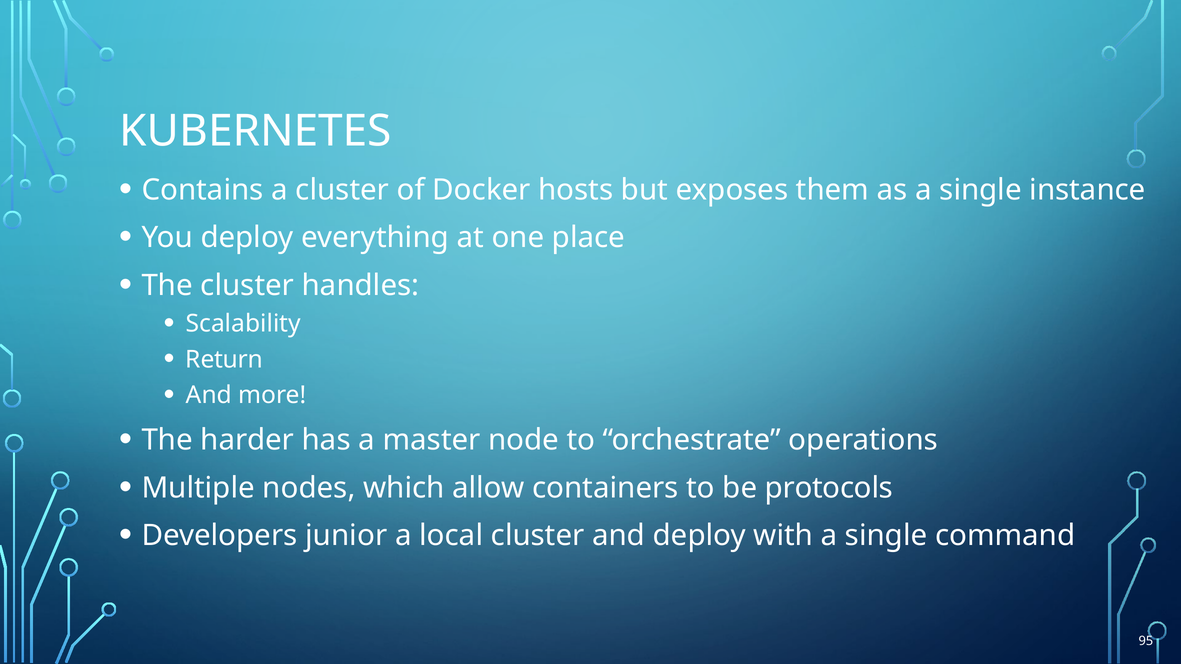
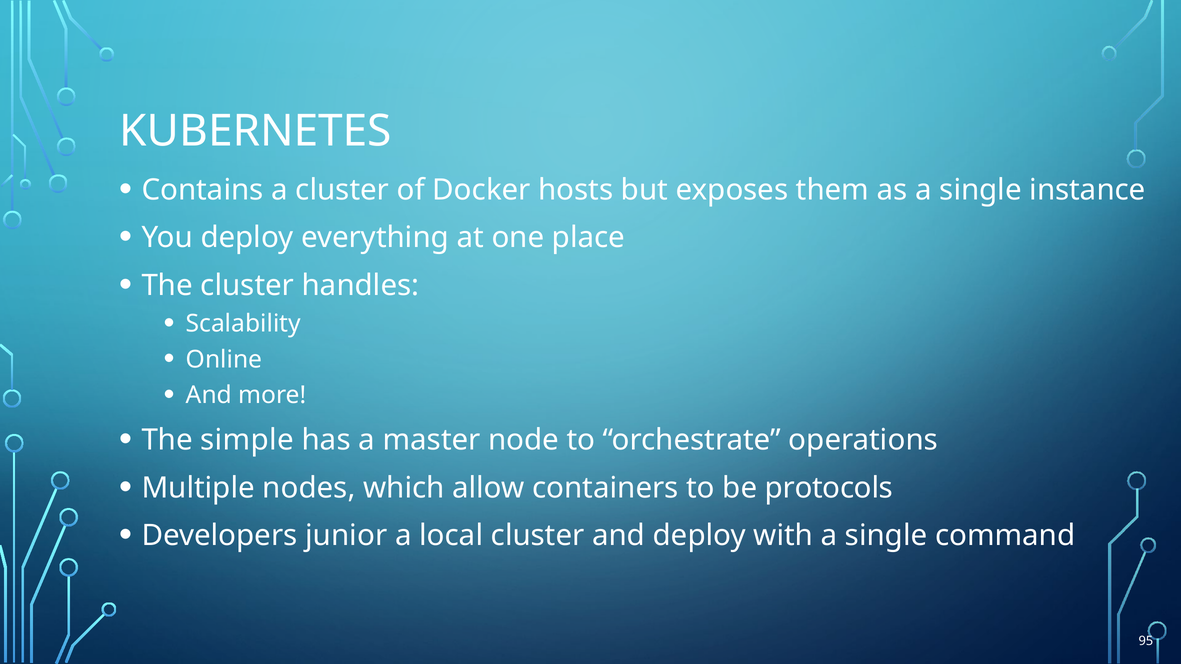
Return: Return -> Online
harder: harder -> simple
